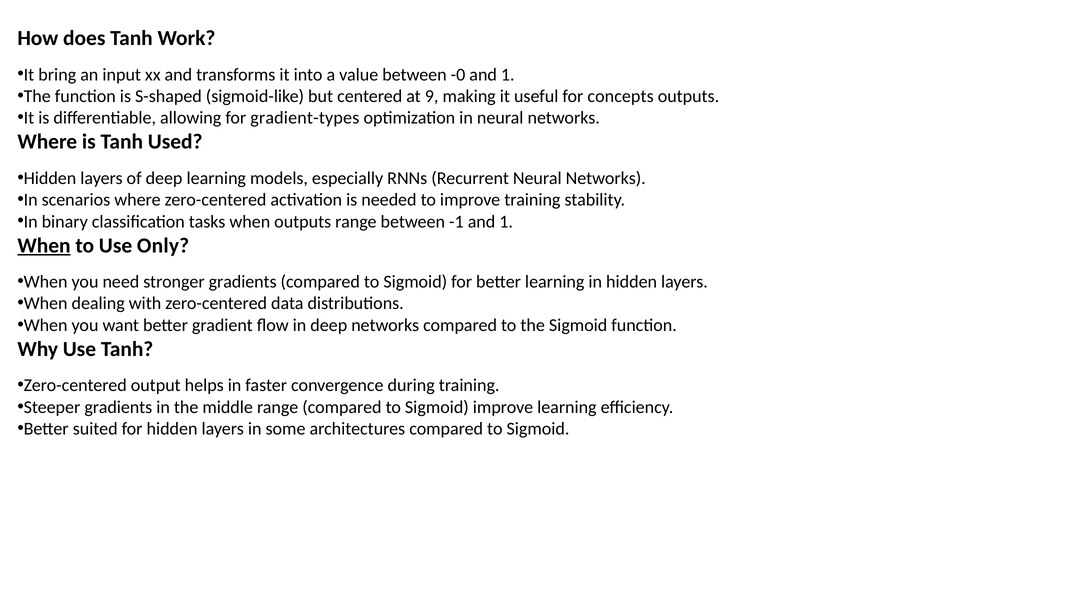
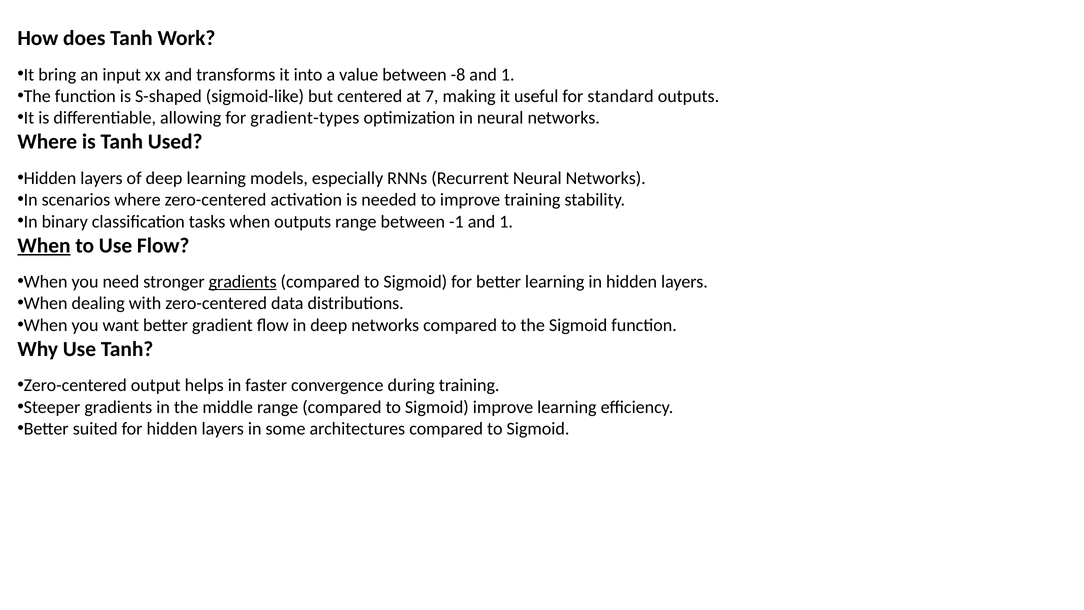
-0: -0 -> -8
9: 9 -> 7
concepts: concepts -> standard
Use Only: Only -> Flow
gradients at (243, 282) underline: none -> present
